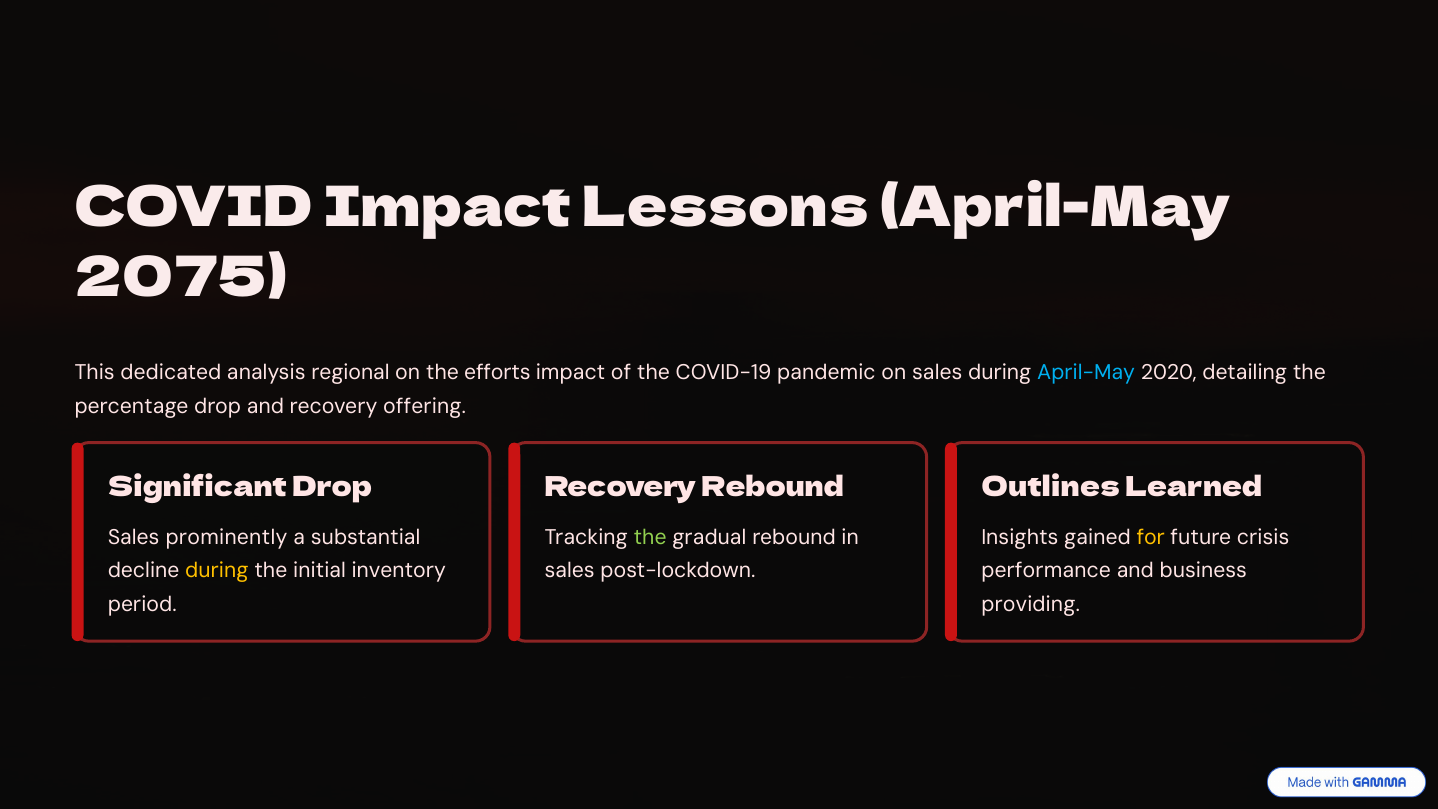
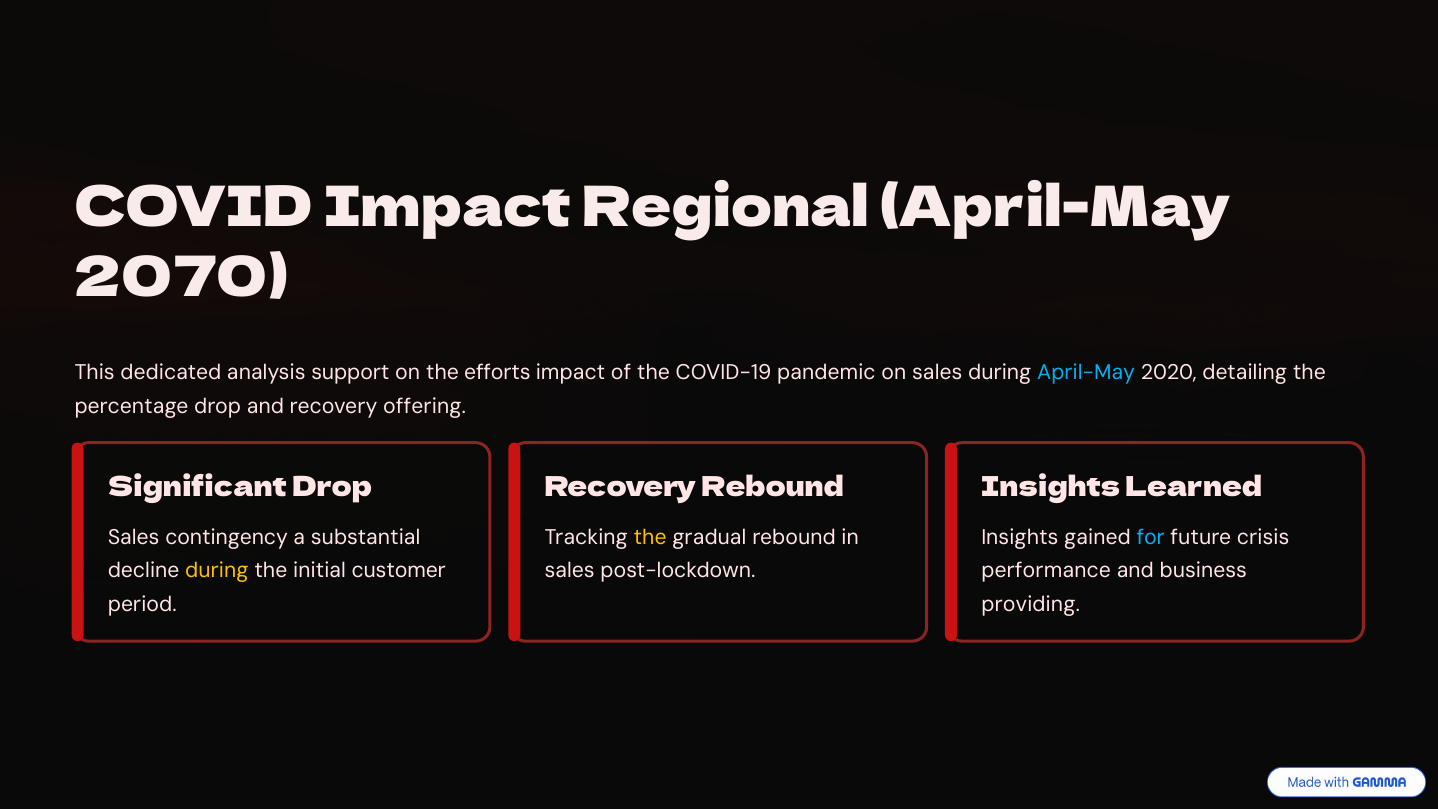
Lessons: Lessons -> Regional
2075: 2075 -> 2070
regional: regional -> support
Outlines at (1051, 487): Outlines -> Insights
prominently: prominently -> contingency
the at (650, 537) colour: light green -> yellow
for colour: yellow -> light blue
inventory: inventory -> customer
